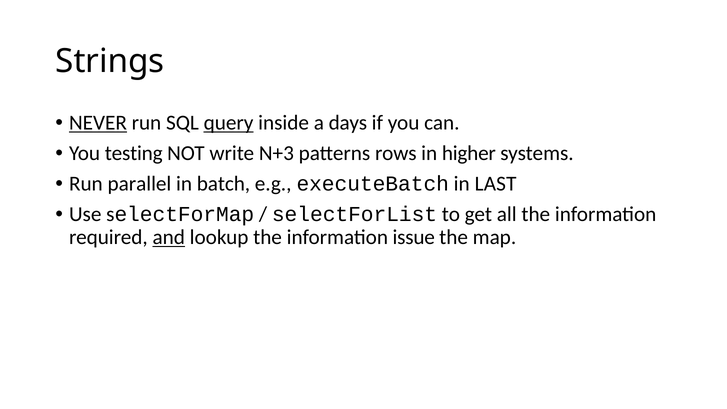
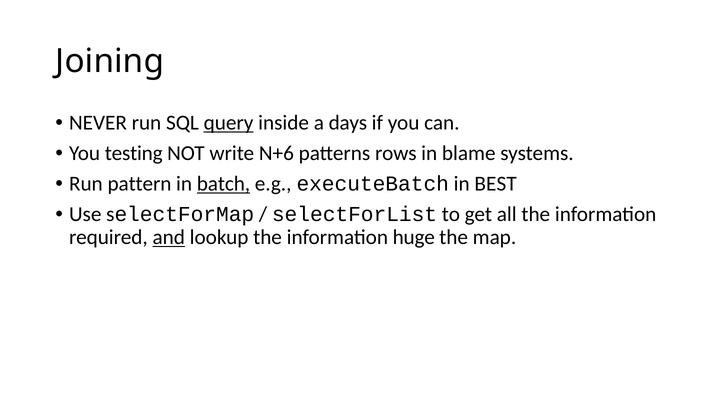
Strings: Strings -> Joining
NEVER underline: present -> none
N+3: N+3 -> N+6
higher: higher -> blame
parallel: parallel -> pattern
batch underline: none -> present
LAST: LAST -> BEST
issue: issue -> huge
